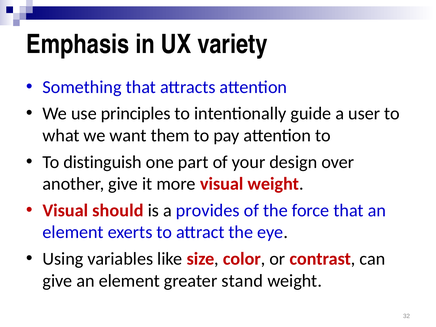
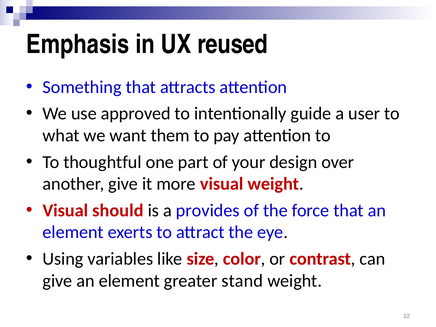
variety: variety -> reused
principles: principles -> approved
distinguish: distinguish -> thoughtful
